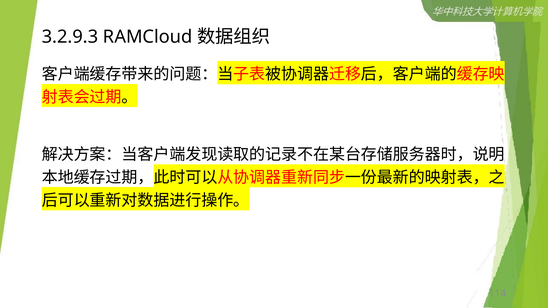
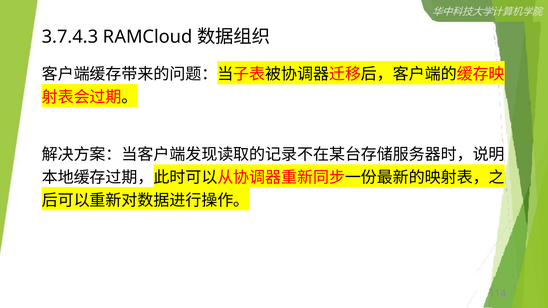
3.2.9.3: 3.2.9.3 -> 3.7.4.3
